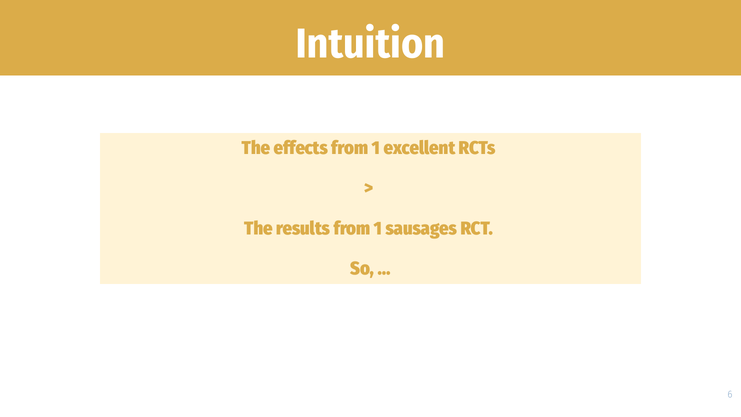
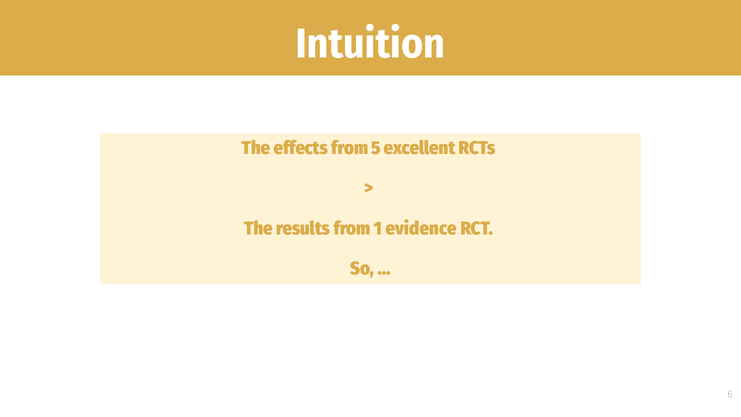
1 at (376, 148): 1 -> 5
sausages: sausages -> evidence
